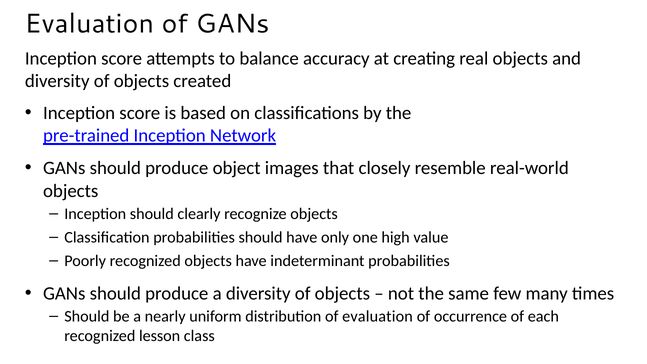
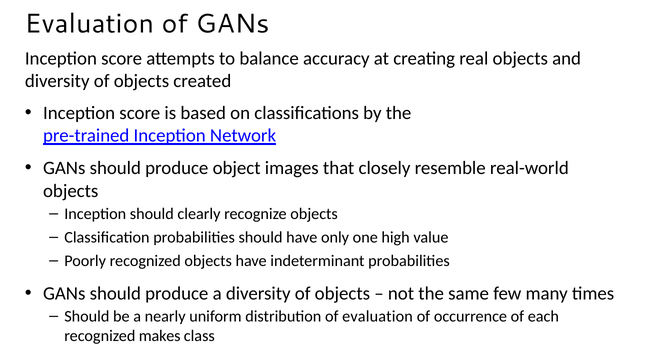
lesson: lesson -> makes
